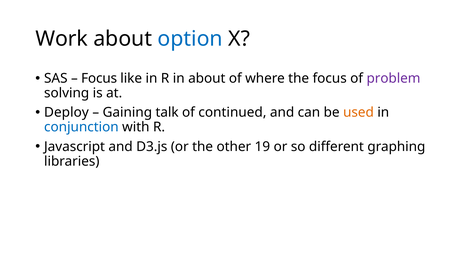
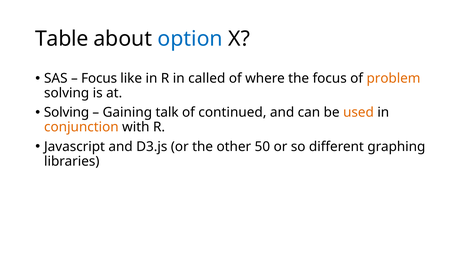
Work: Work -> Table
in about: about -> called
problem colour: purple -> orange
Deploy at (66, 113): Deploy -> Solving
conjunction colour: blue -> orange
19: 19 -> 50
